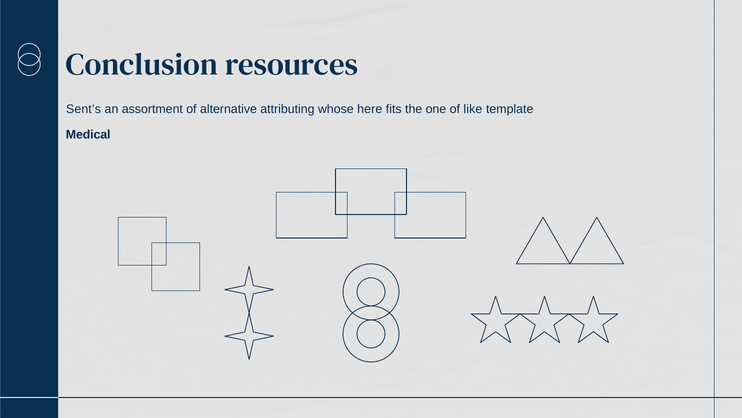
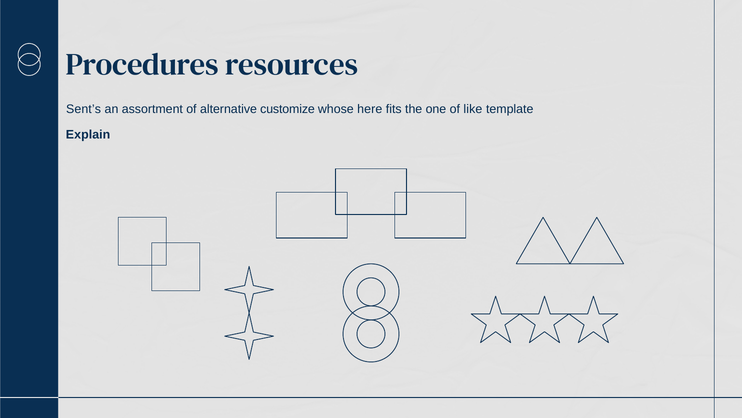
Conclusion: Conclusion -> Procedures
attributing: attributing -> customize
Medical: Medical -> Explain
